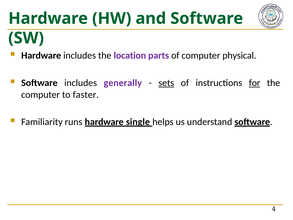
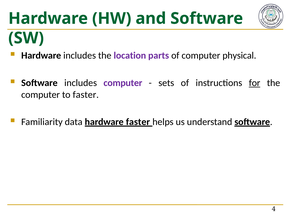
includes generally: generally -> computer
sets underline: present -> none
runs: runs -> data
hardware single: single -> faster
